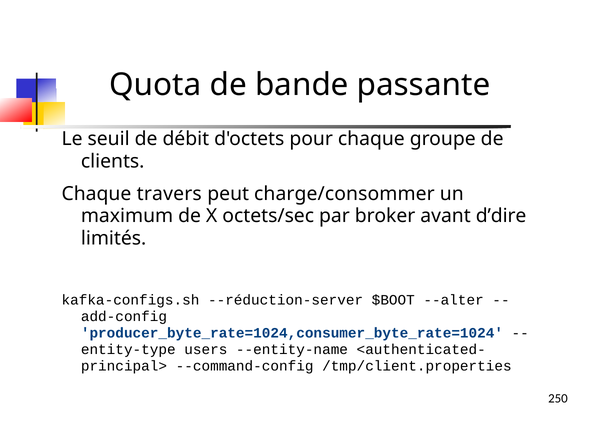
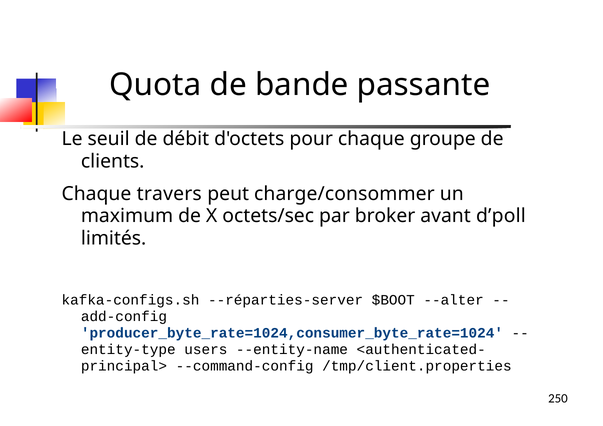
d’dire: d’dire -> d’poll
--réduction-server: --réduction-server -> --réparties-server
